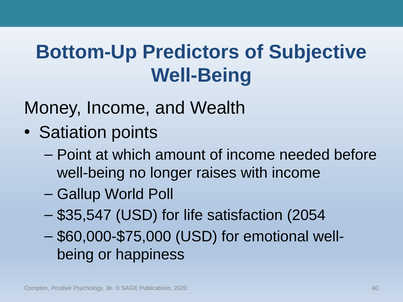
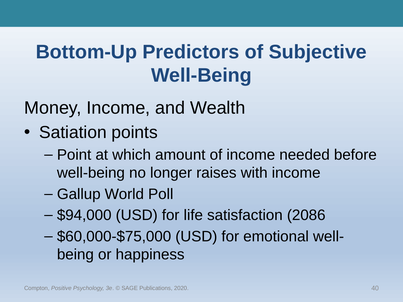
$35,547: $35,547 -> $94,000
2054: 2054 -> 2086
